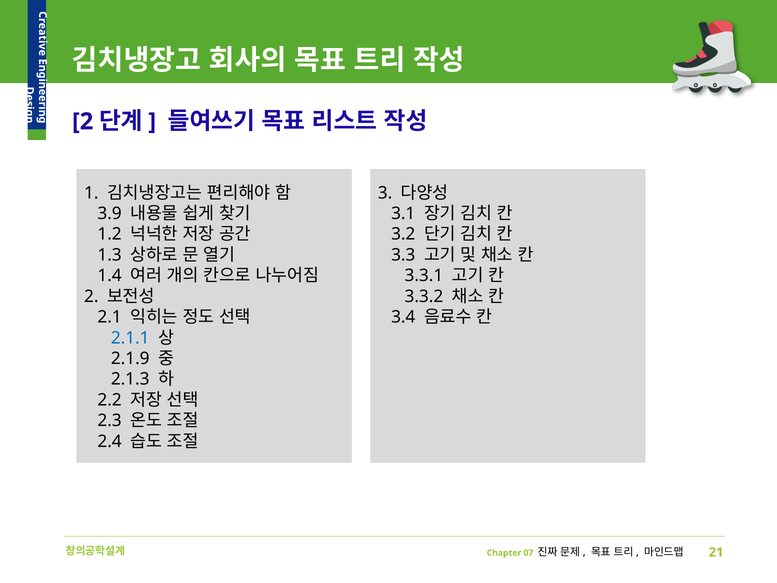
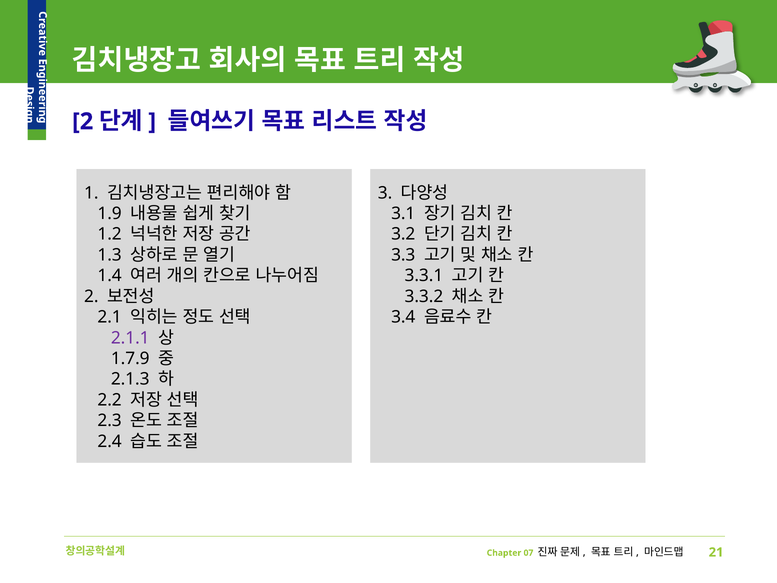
3.9: 3.9 -> 1.9
2.1.1 colour: blue -> purple
2.1.9: 2.1.9 -> 1.7.9
